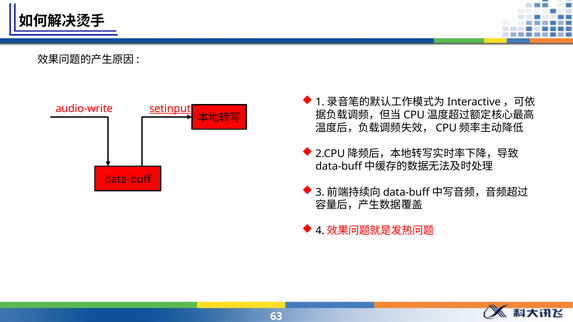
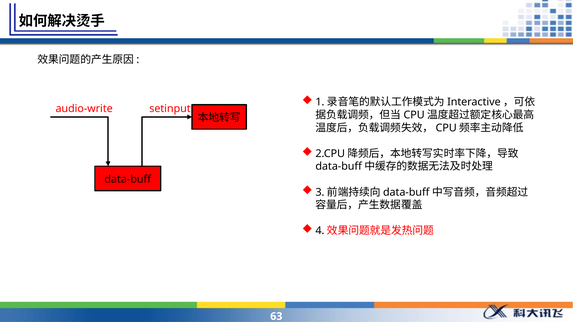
setinput underline: present -> none
